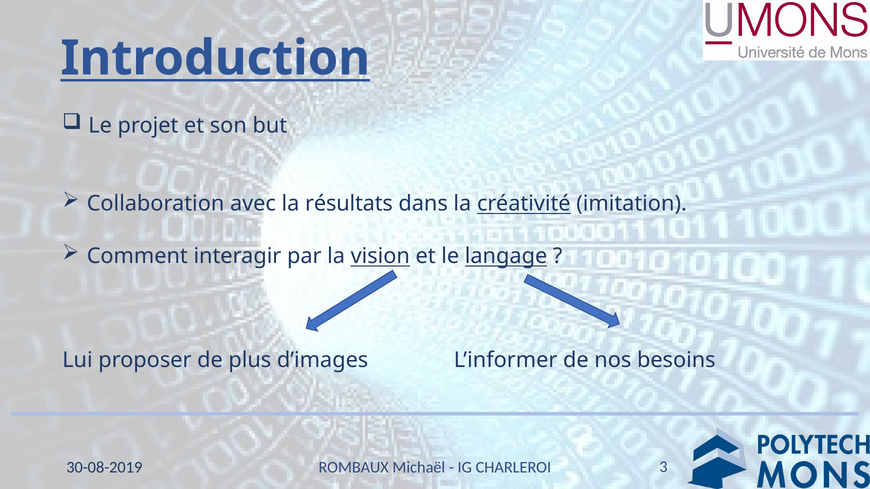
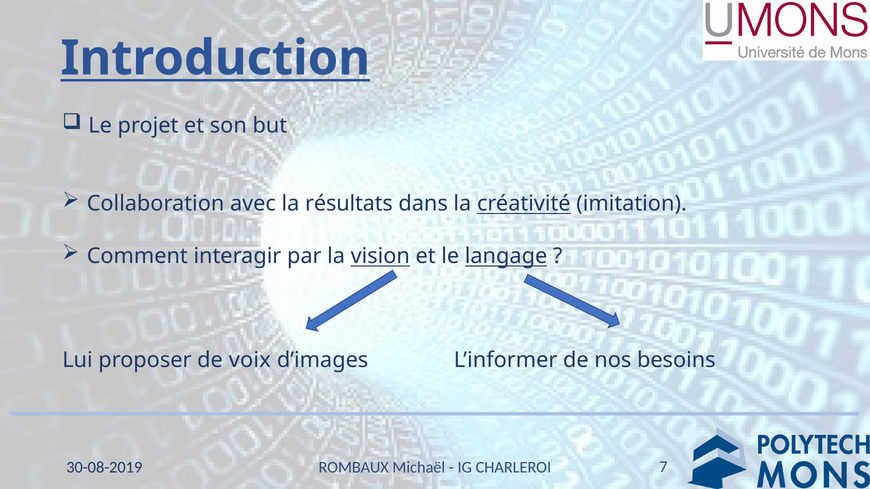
plus: plus -> voix
3: 3 -> 7
